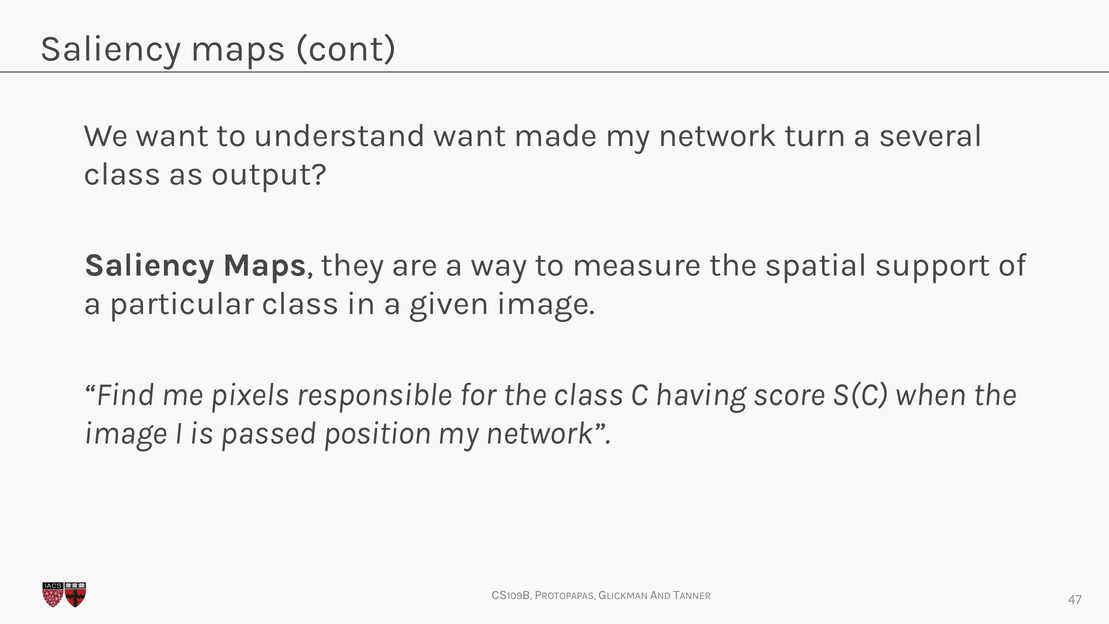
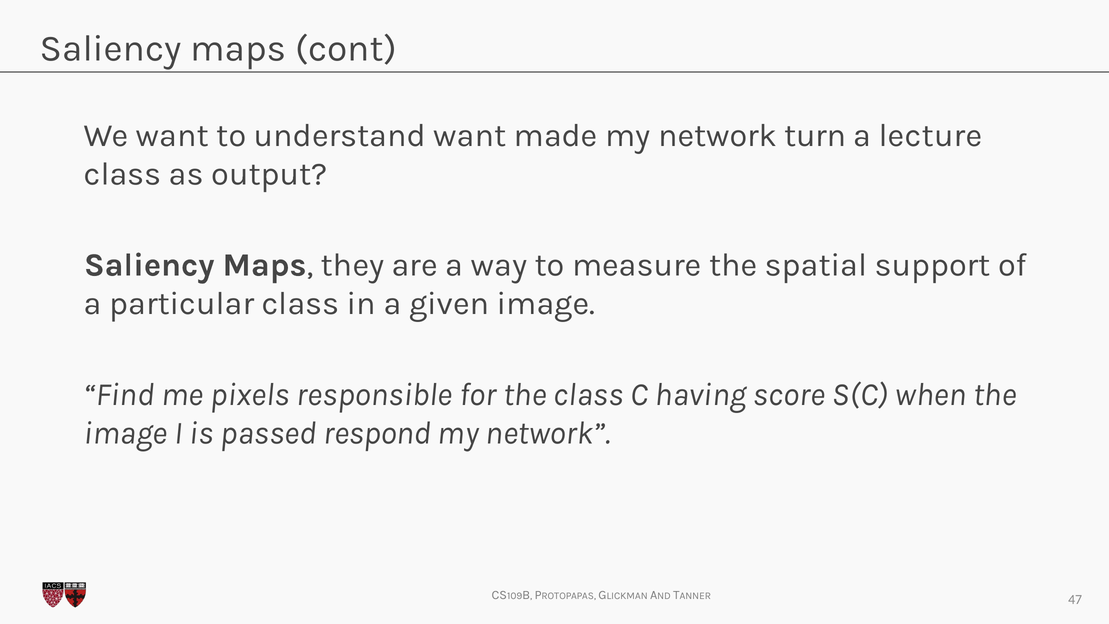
several: several -> lecture
position: position -> respond
